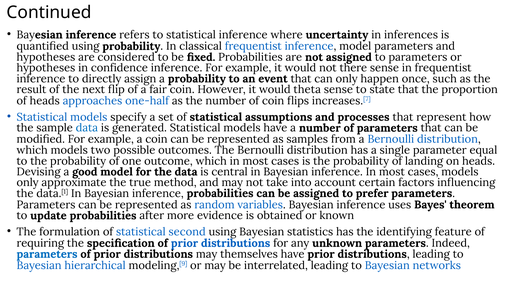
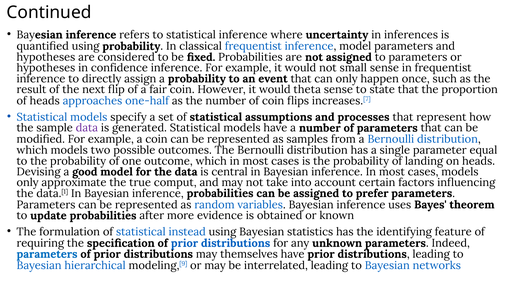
there: there -> small
data at (87, 128) colour: blue -> purple
method: method -> comput
second: second -> instead
